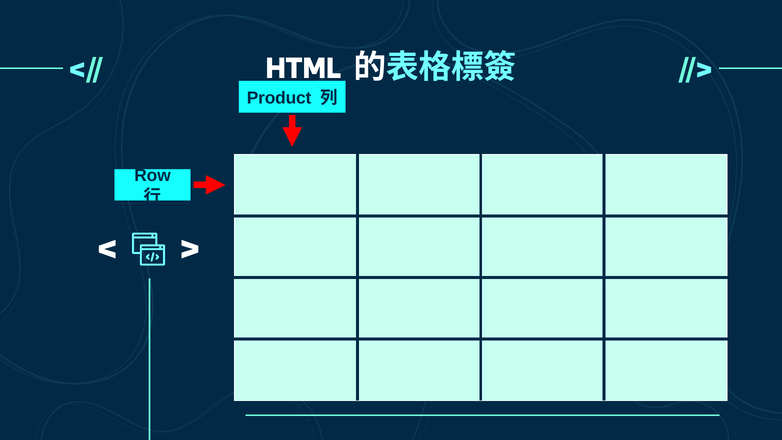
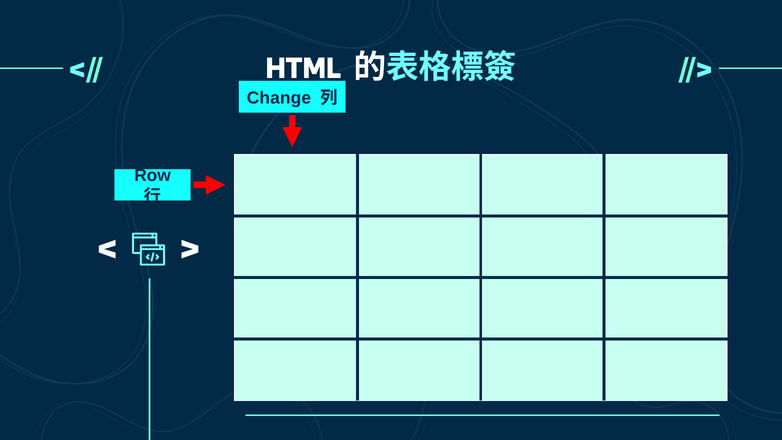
Product: Product -> Change
